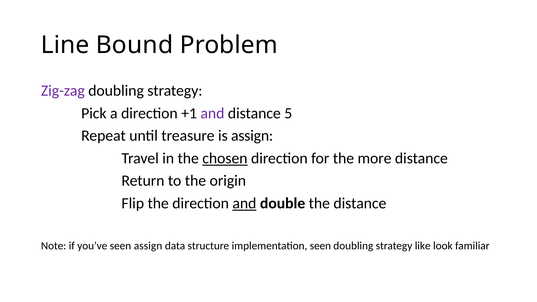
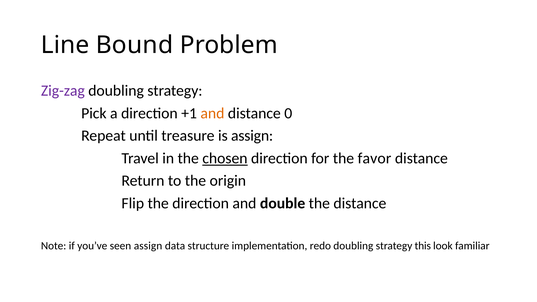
and at (212, 113) colour: purple -> orange
5: 5 -> 0
more: more -> favor
and at (244, 203) underline: present -> none
implementation seen: seen -> redo
like: like -> this
